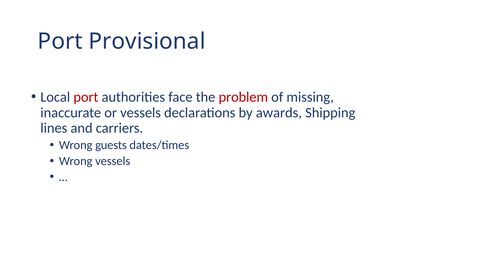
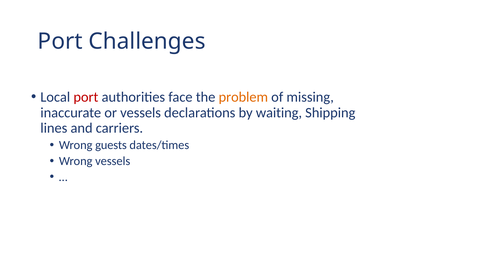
Provisional: Provisional -> Challenges
problem colour: red -> orange
awards: awards -> waiting
